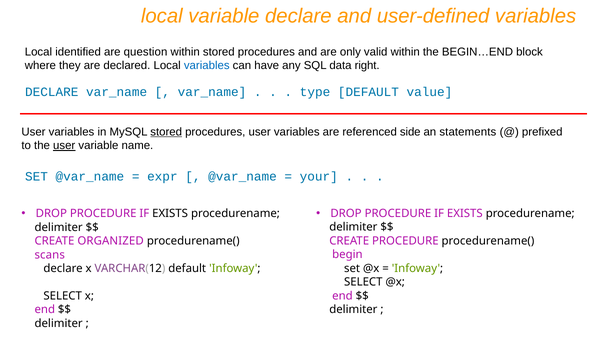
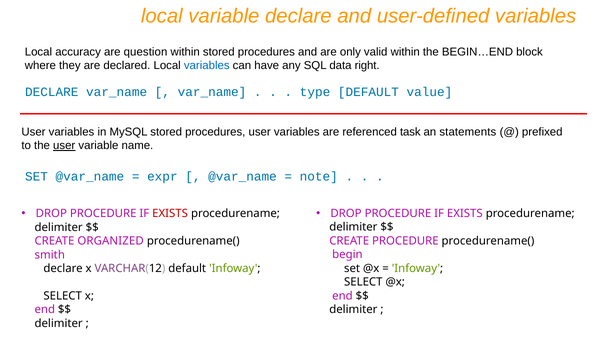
identified: identified -> accuracy
stored at (166, 132) underline: present -> none
side: side -> task
your: your -> note
EXISTS at (170, 213) colour: black -> red
scans: scans -> smith
